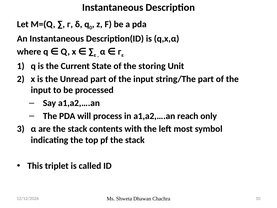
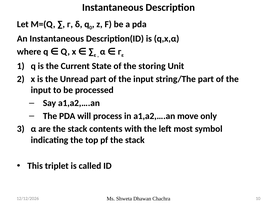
reach: reach -> move
